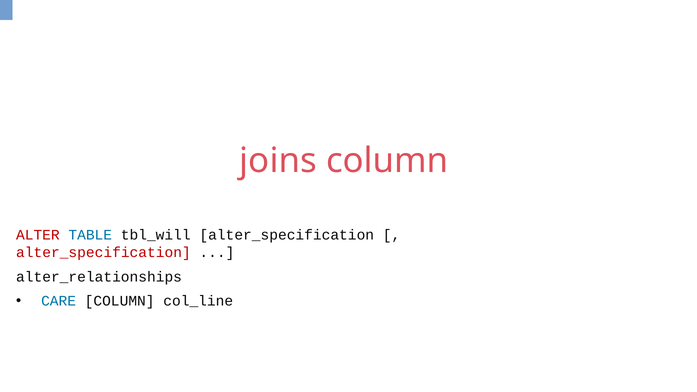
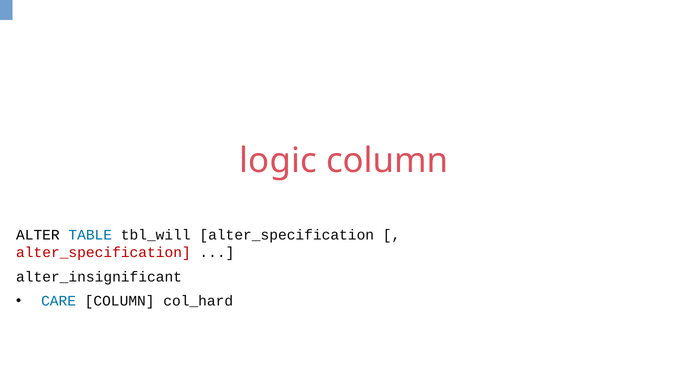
joins: joins -> logic
ALTER colour: red -> black
alter_relationships: alter_relationships -> alter_insignificant
col_line: col_line -> col_hard
